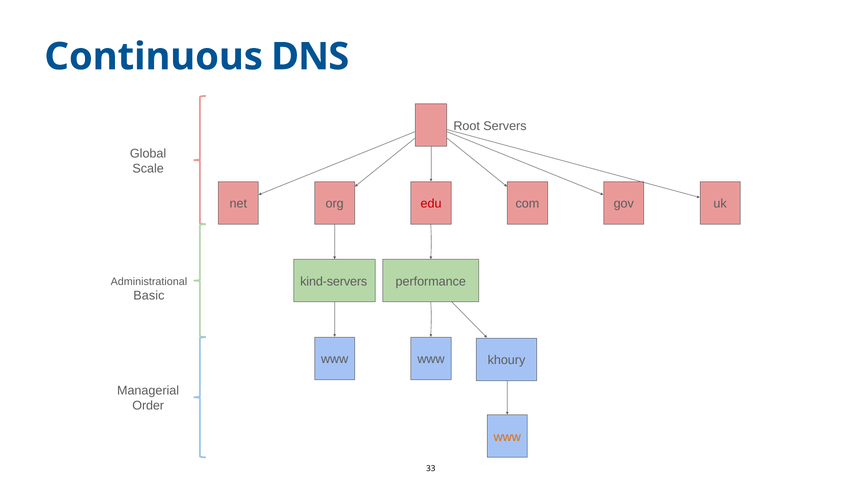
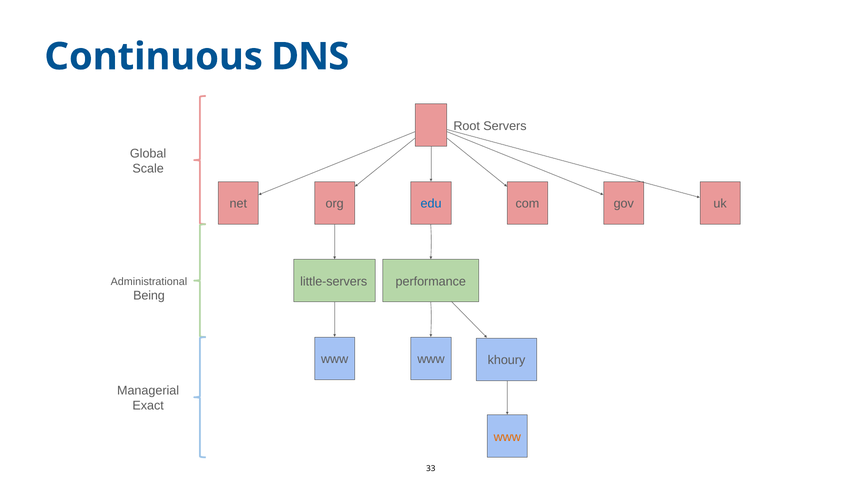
edu colour: red -> blue
kind-servers: kind-servers -> little-servers
Basic: Basic -> Being
Order: Order -> Exact
